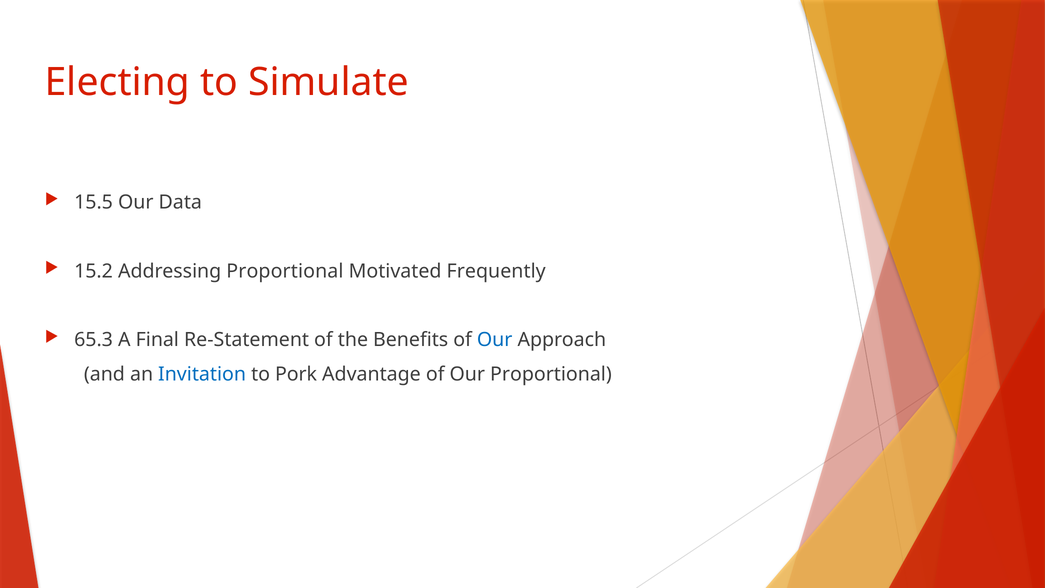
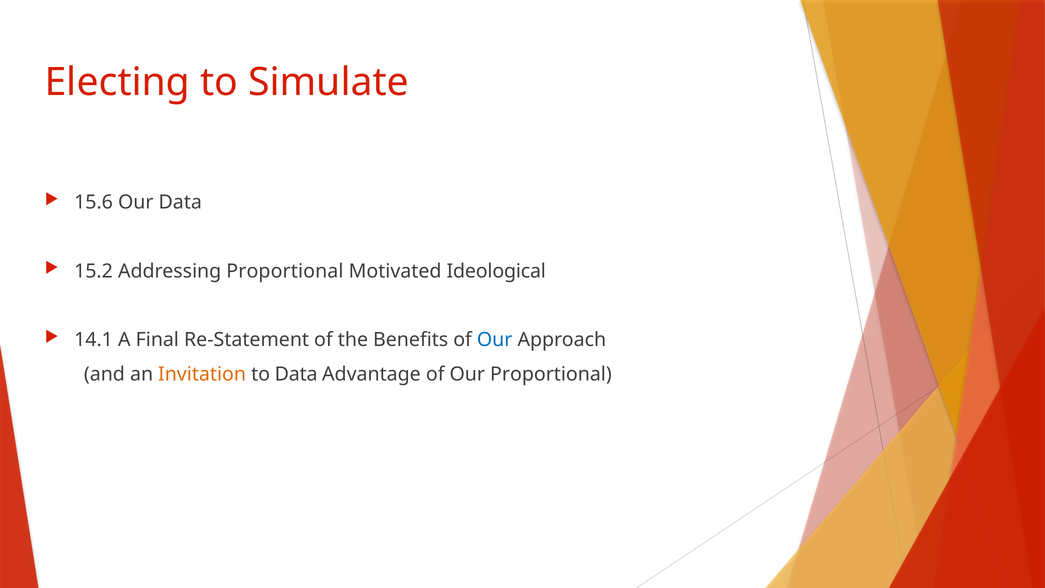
15.5: 15.5 -> 15.6
Frequently: Frequently -> Ideological
65.3: 65.3 -> 14.1
Invitation colour: blue -> orange
to Pork: Pork -> Data
